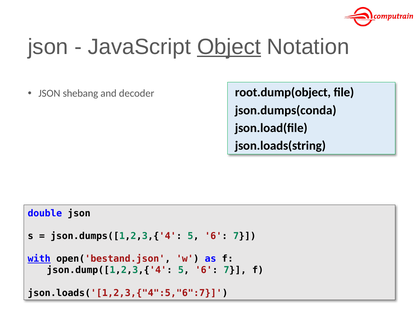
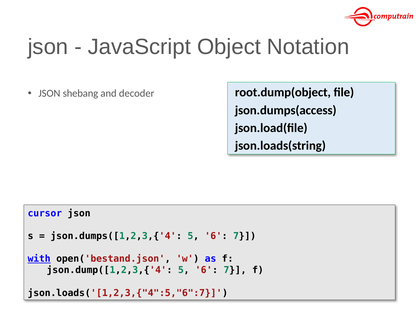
Object underline: present -> none
json.dumps(conda: json.dumps(conda -> json.dumps(access
double: double -> cursor
